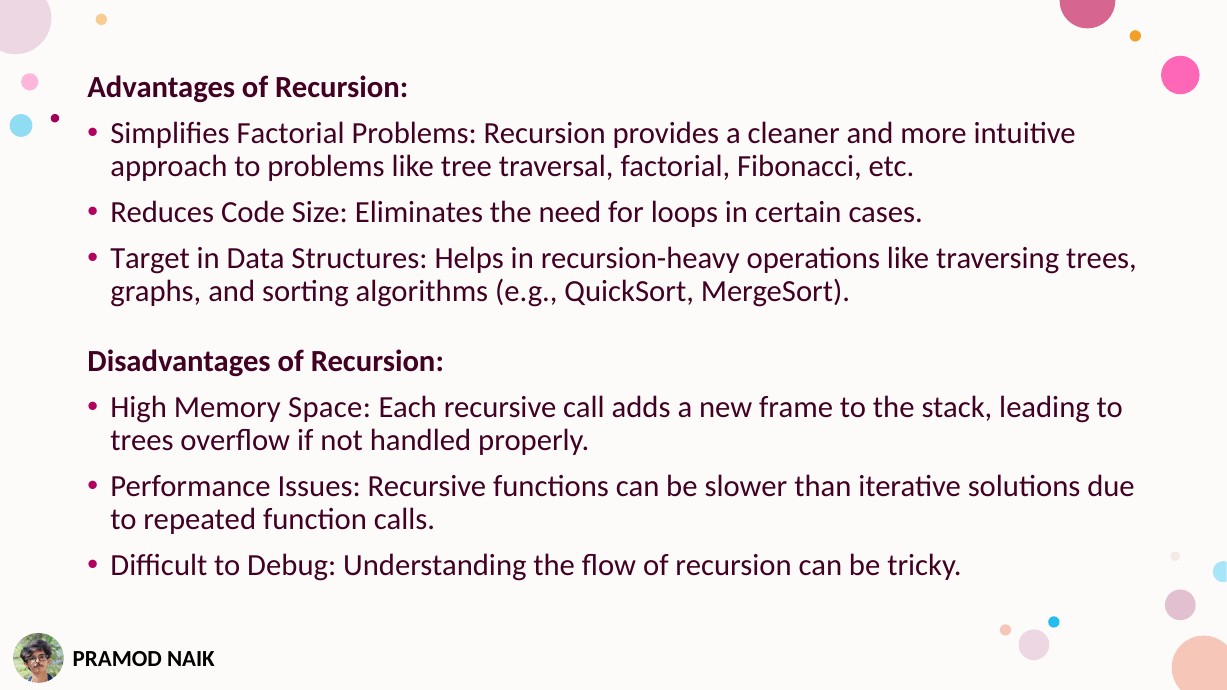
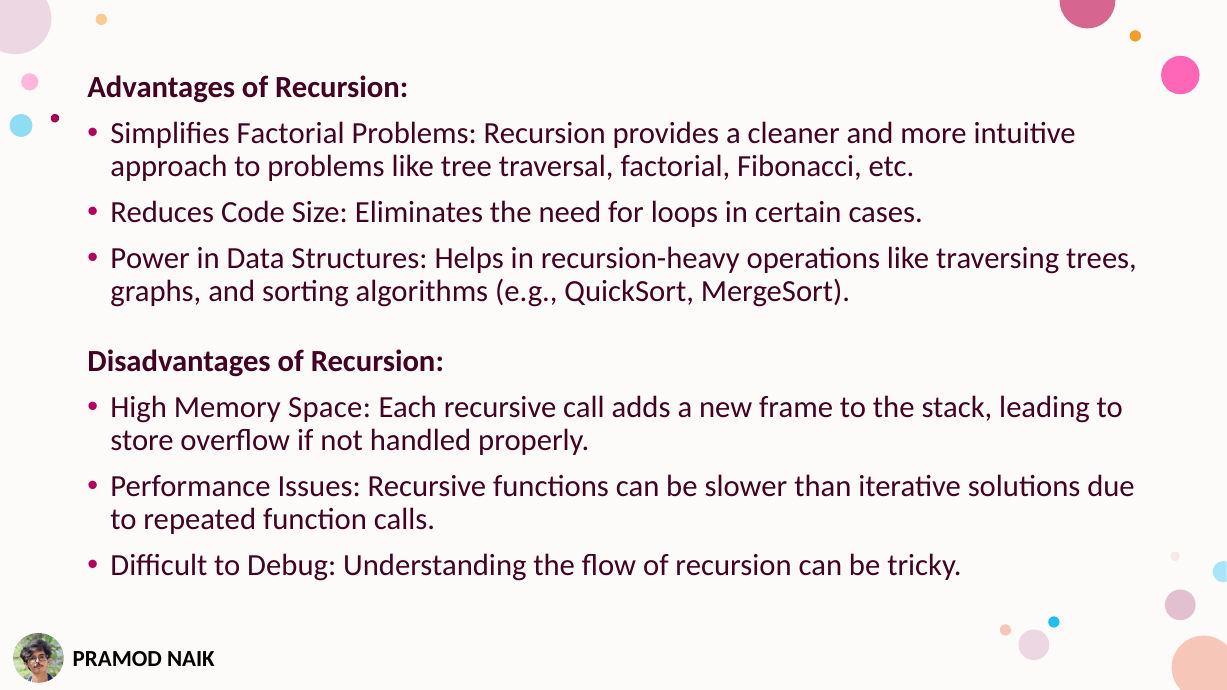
Target: Target -> Power
trees at (142, 441): trees -> store
